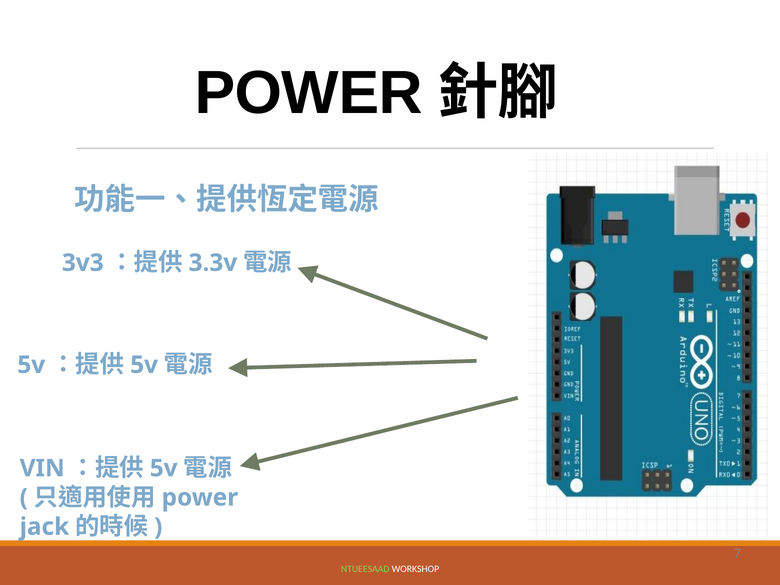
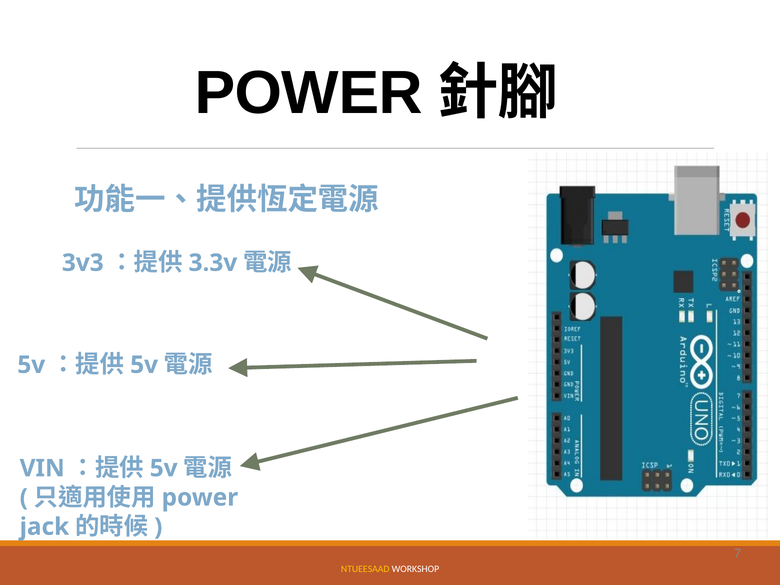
NTUEESAAD colour: light green -> yellow
